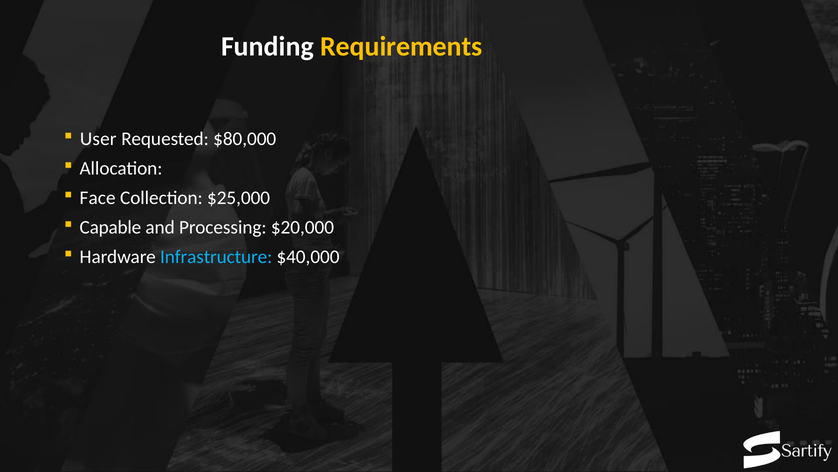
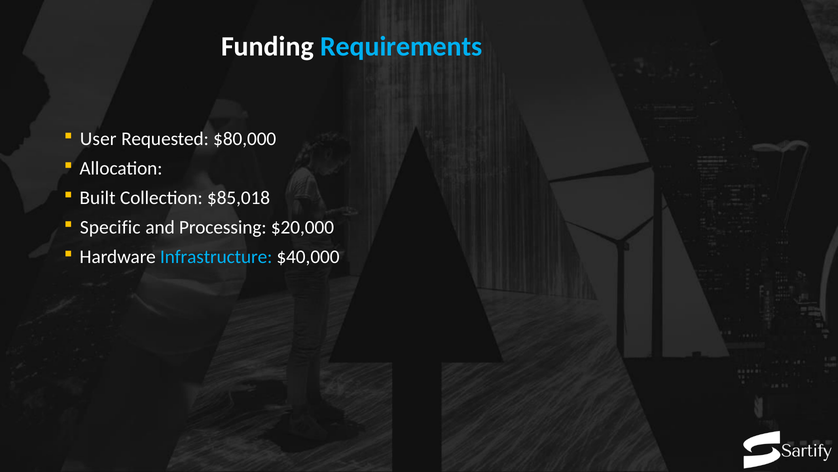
Requirements colour: yellow -> light blue
Face: Face -> Built
$25,000: $25,000 -> $85,018
Capable: Capable -> Specific
